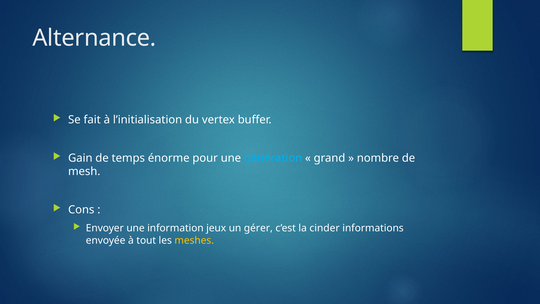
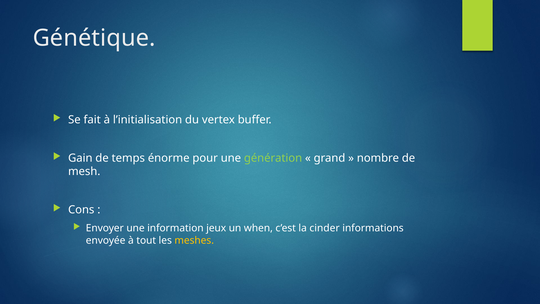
Alternance: Alternance -> Génétique
génération colour: light blue -> light green
gérer: gérer -> when
